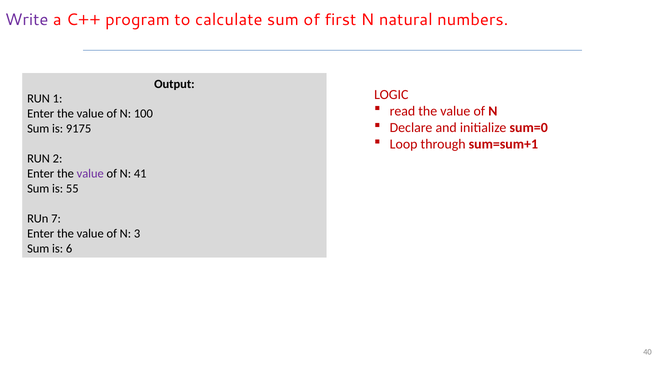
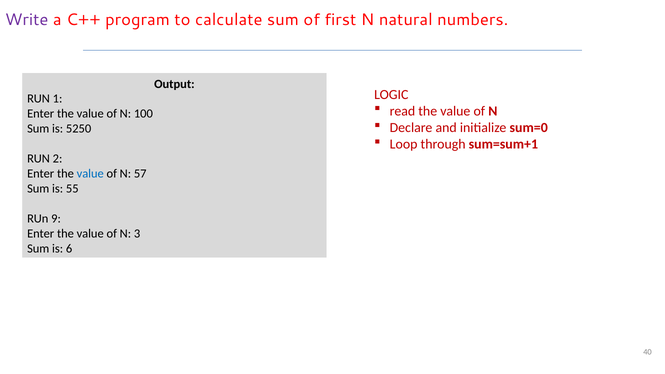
9175: 9175 -> 5250
value at (90, 174) colour: purple -> blue
41: 41 -> 57
7: 7 -> 9
